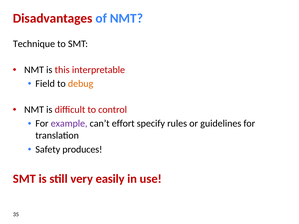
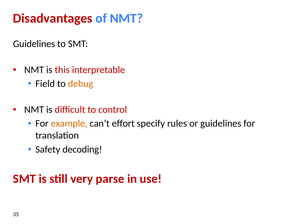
Technique at (34, 44): Technique -> Guidelines
example colour: purple -> orange
produces: produces -> decoding
easily: easily -> parse
